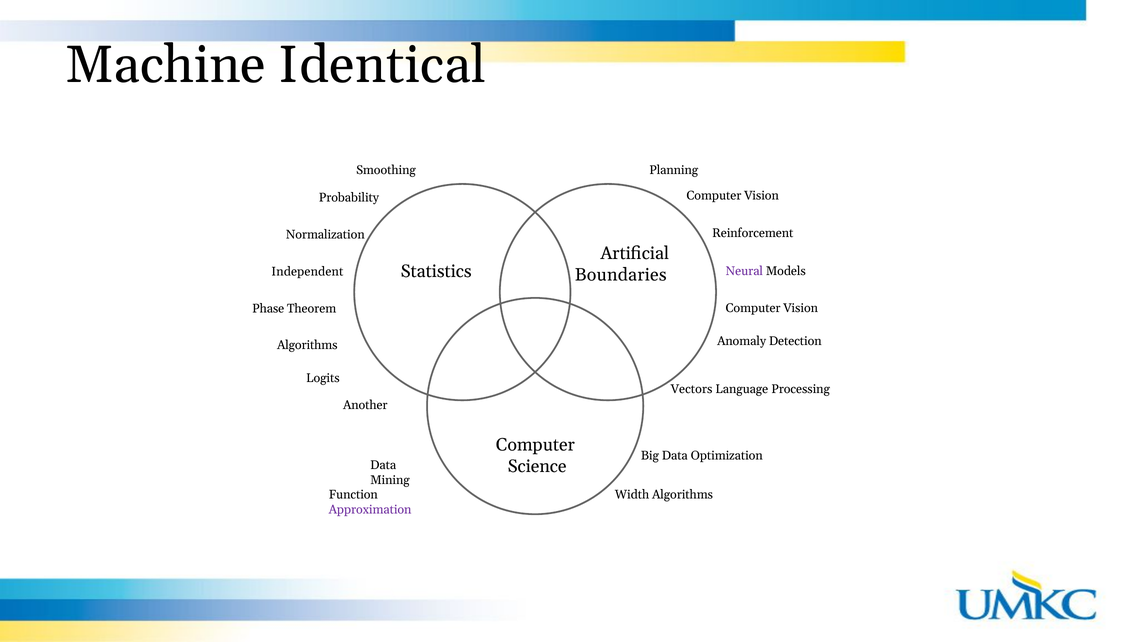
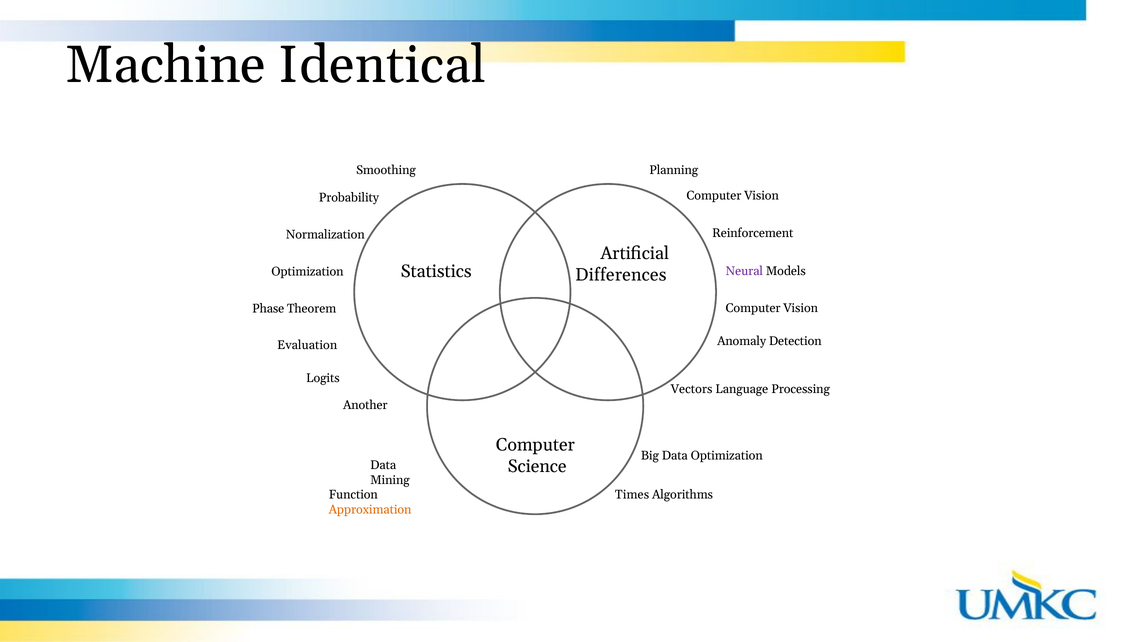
Independent at (307, 271): Independent -> Optimization
Boundaries: Boundaries -> Differences
Algorithms at (307, 345): Algorithms -> Evaluation
Width: Width -> Times
Approximation colour: purple -> orange
